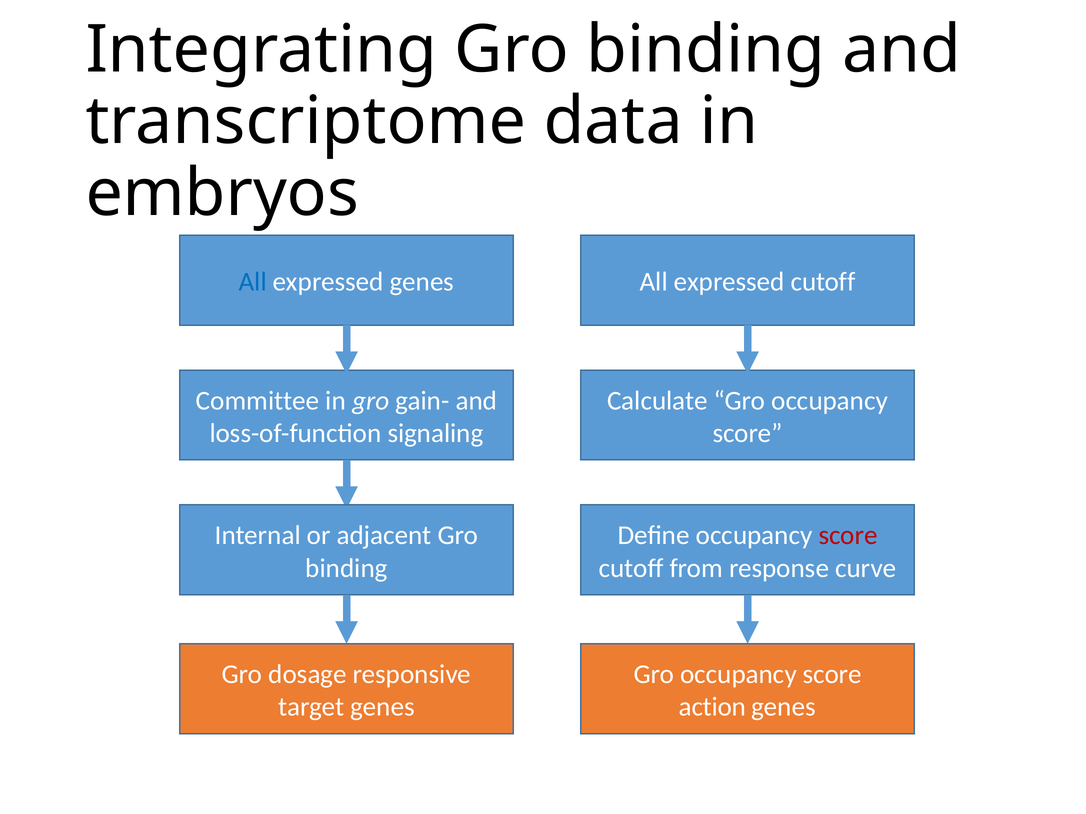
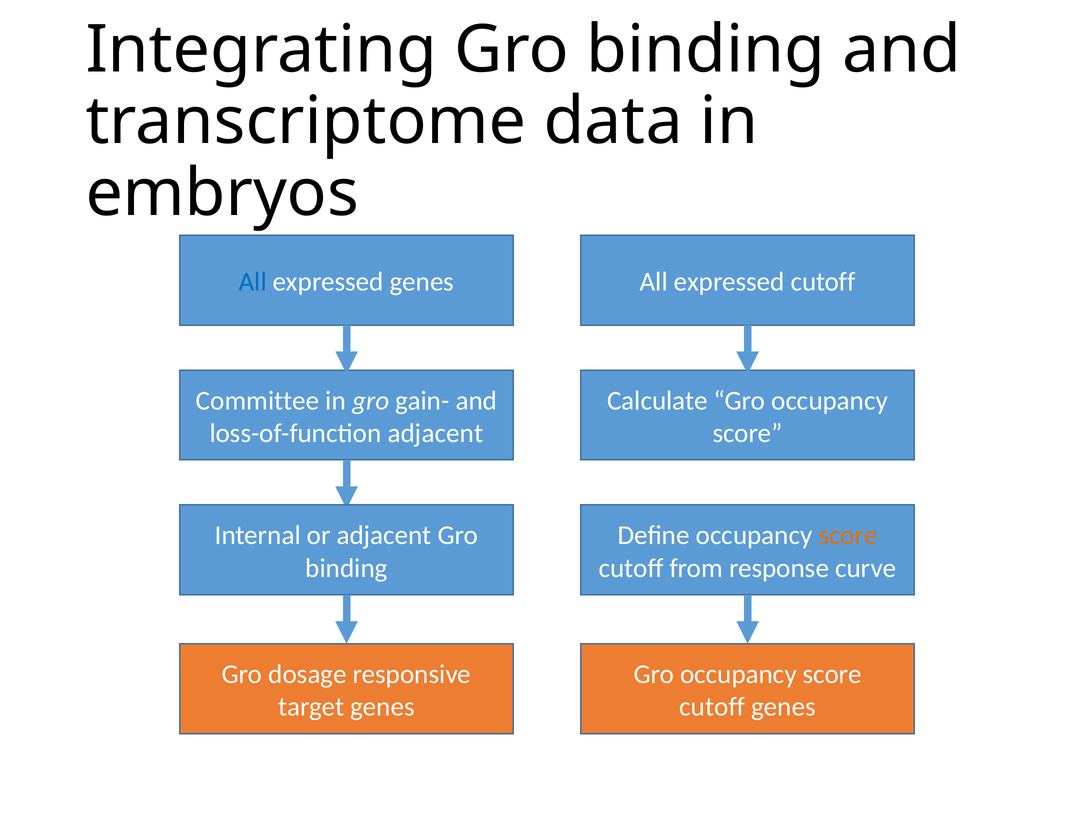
loss-of-function signaling: signaling -> adjacent
score at (848, 536) colour: red -> orange
action at (712, 707): action -> cutoff
